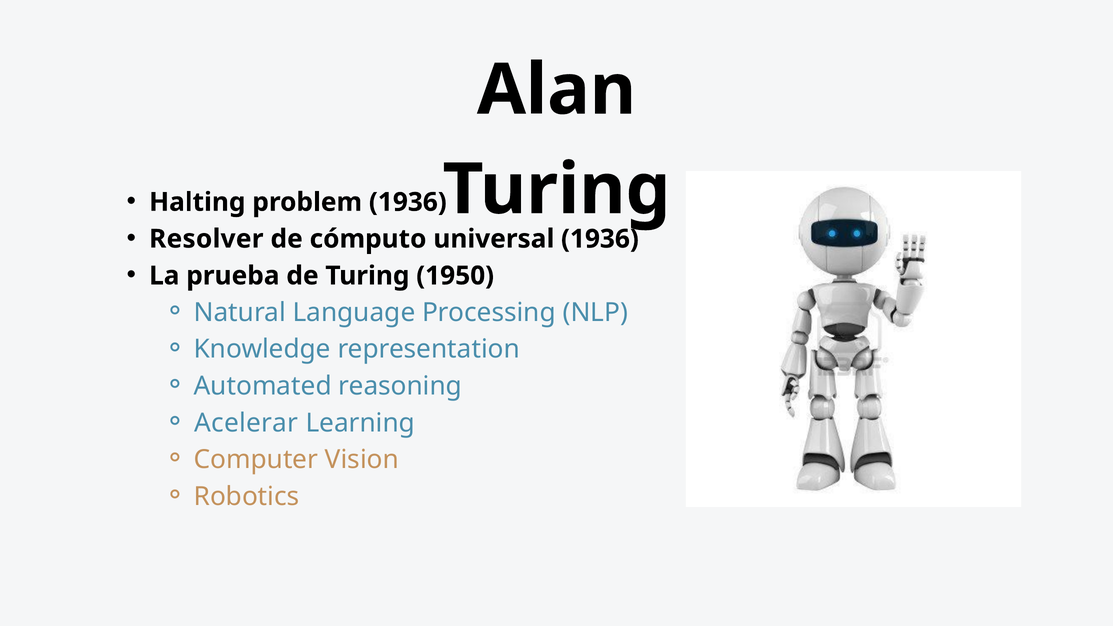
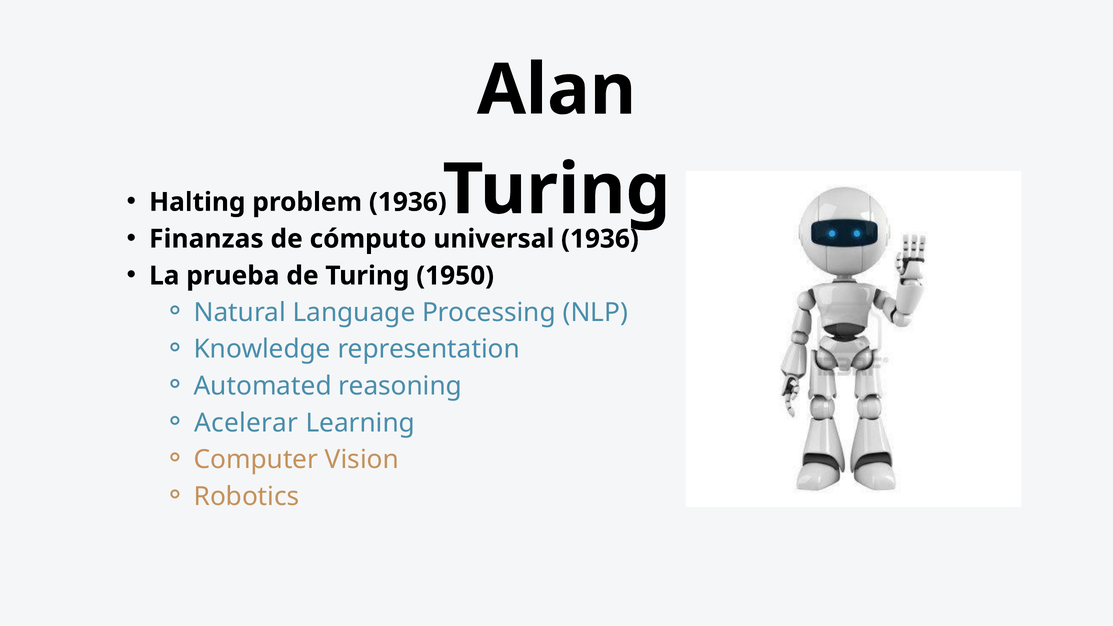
Resolver: Resolver -> Finanzas
